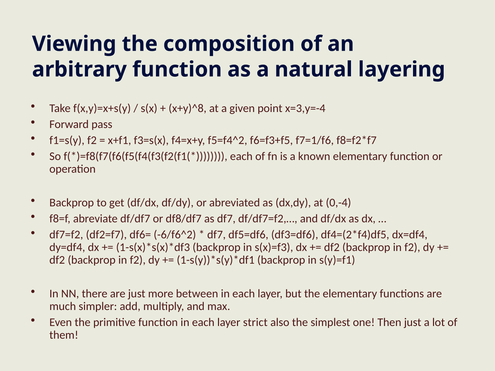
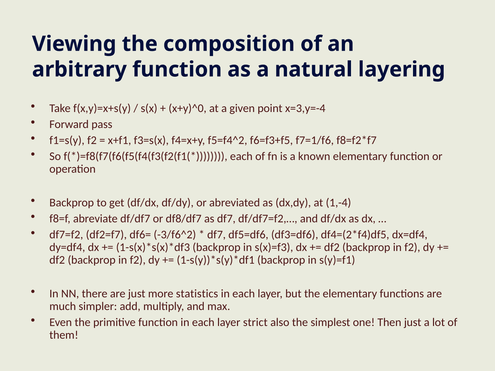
x+y)^8: x+y)^8 -> x+y)^0
0,-4: 0,-4 -> 1,-4
-6/f6^2: -6/f6^2 -> -3/f6^2
between: between -> statistics
